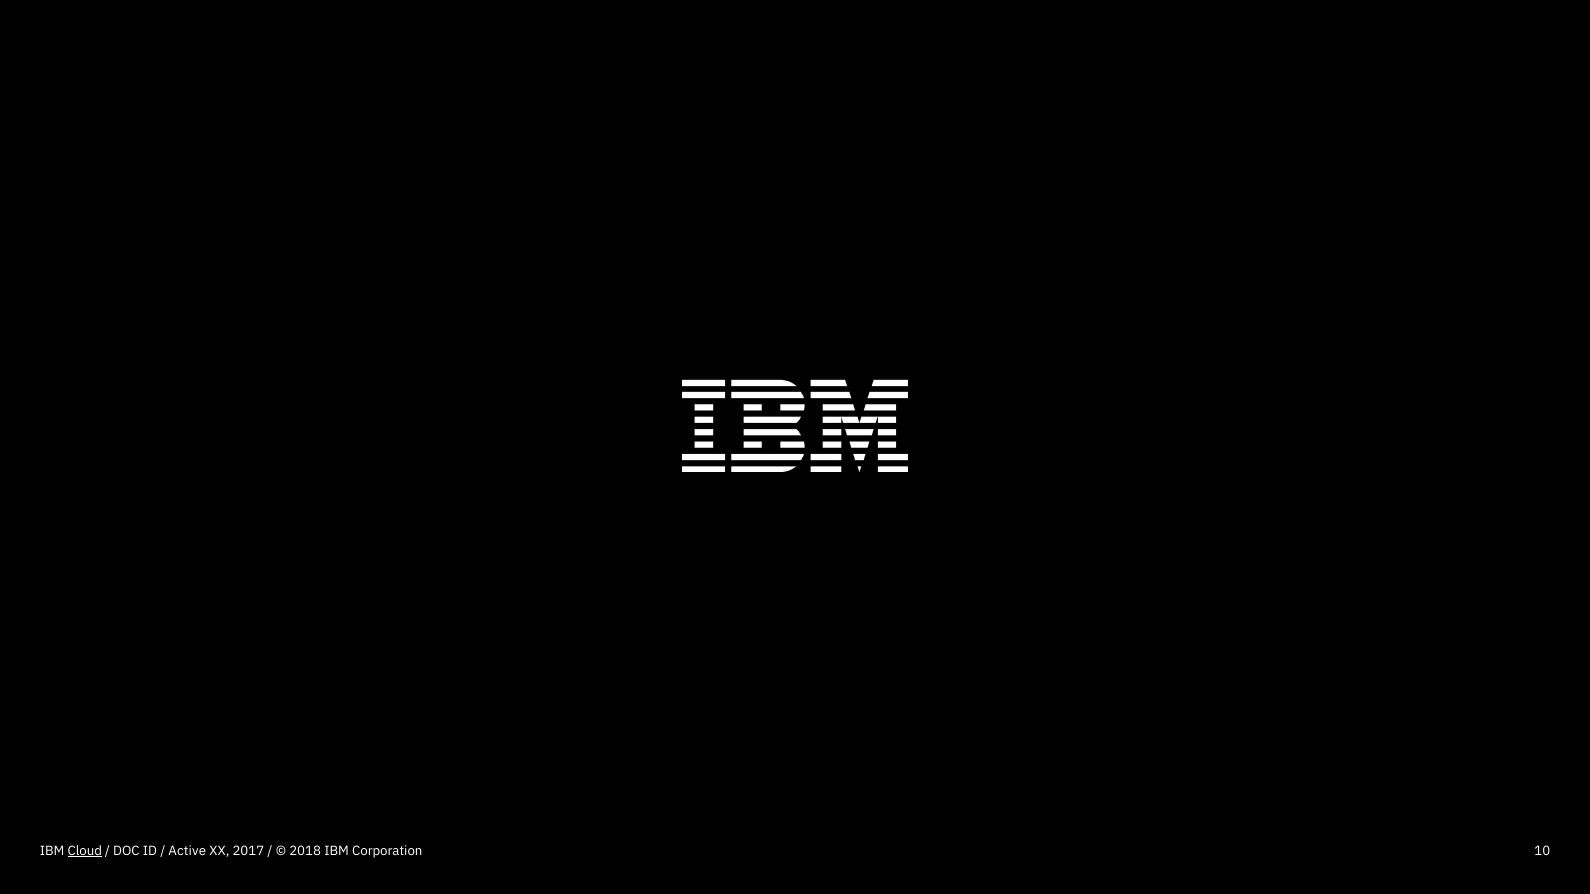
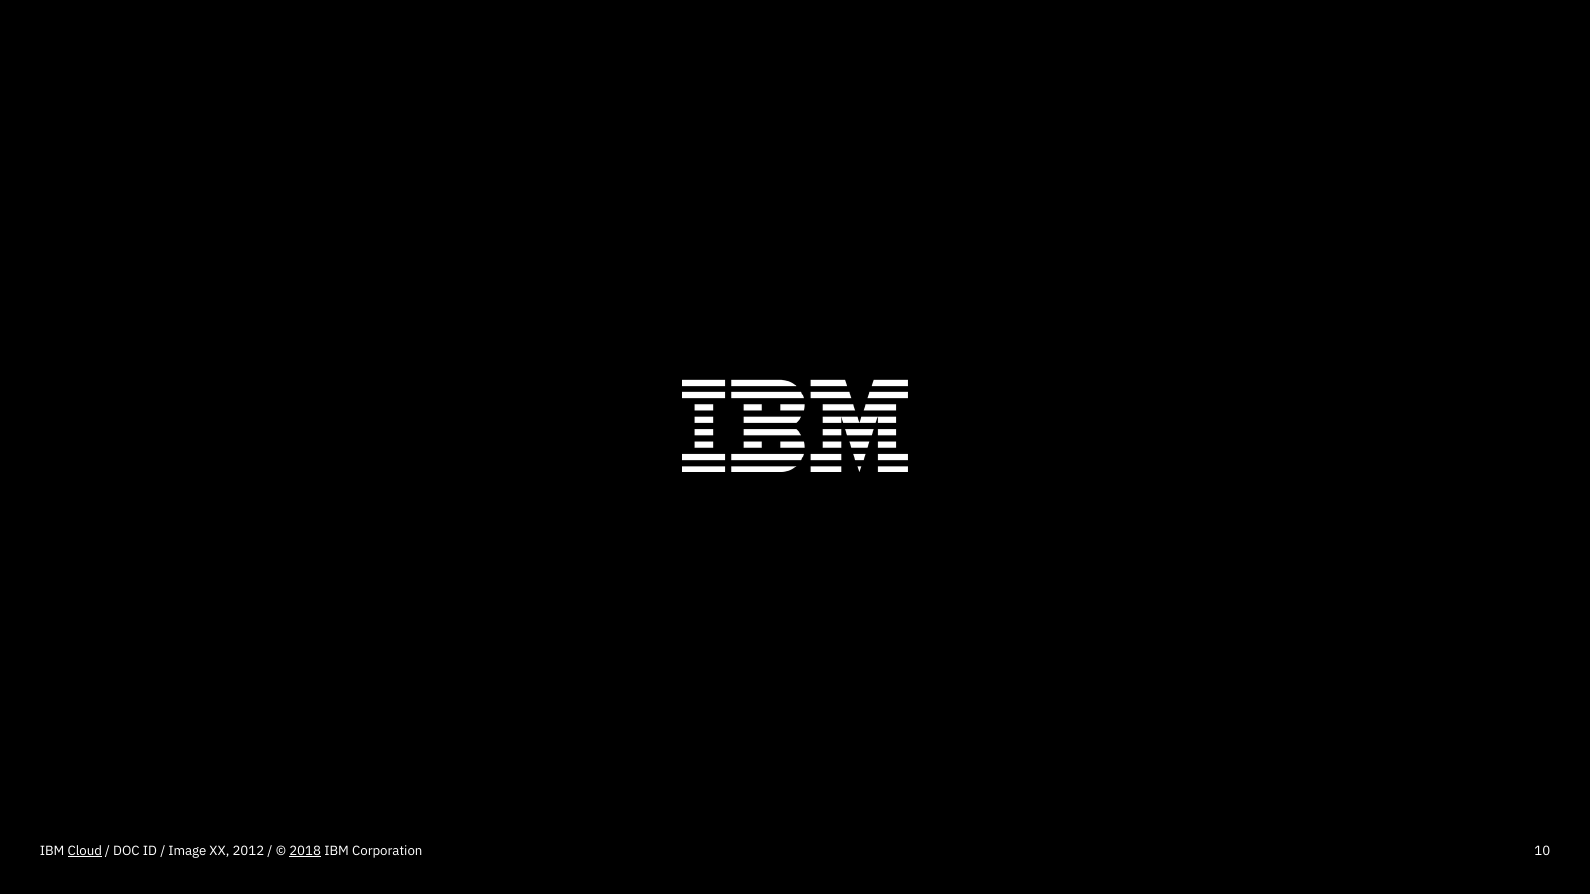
Active: Active -> Image
2017: 2017 -> 2012
2018 underline: none -> present
